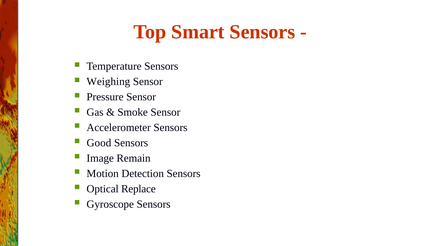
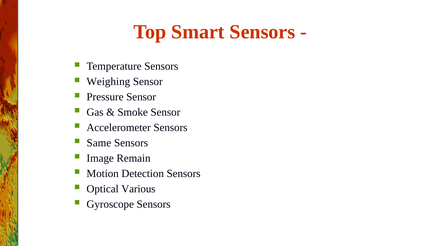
Good: Good -> Same
Replace: Replace -> Various
